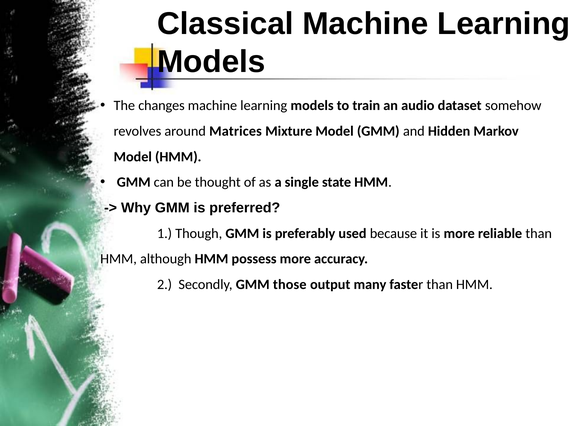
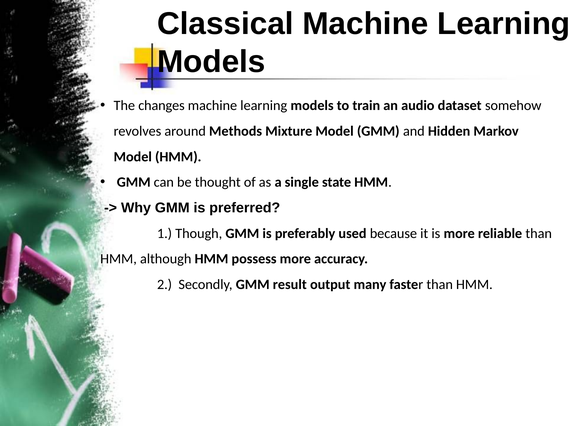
Matrices: Matrices -> Methods
those: those -> result
